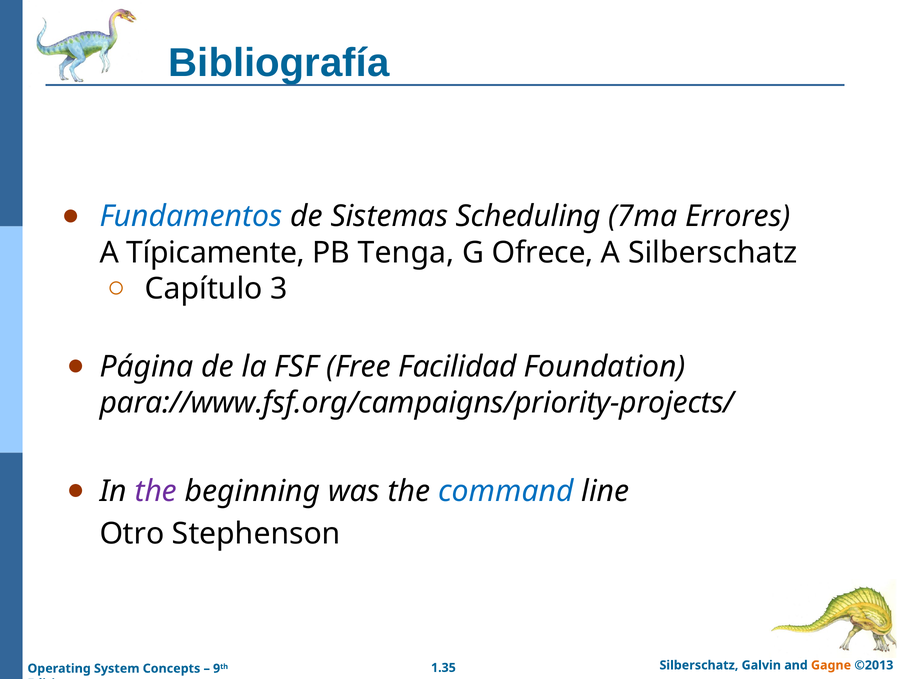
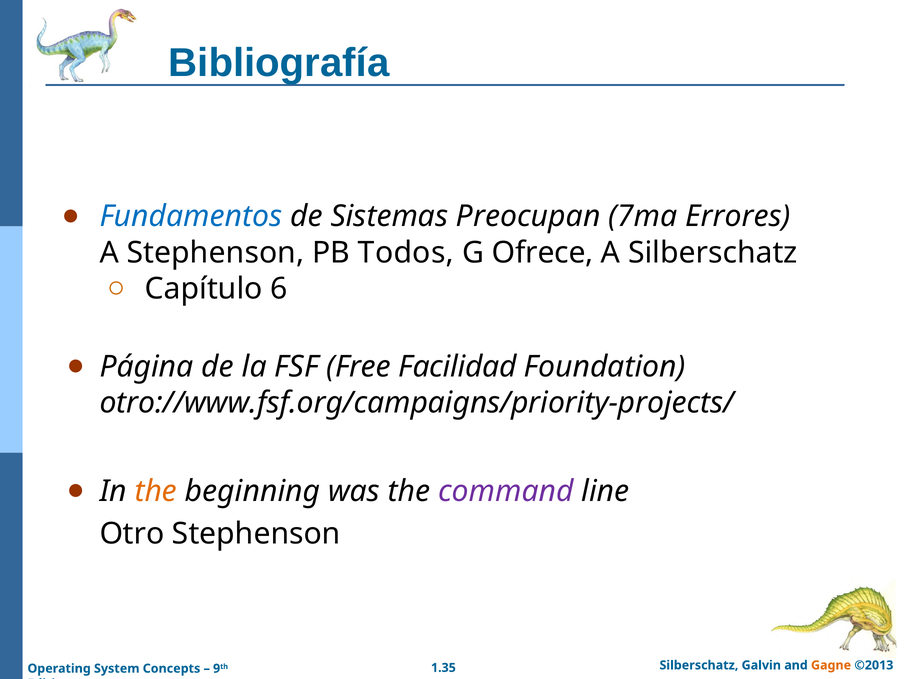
Scheduling: Scheduling -> Preocupan
A Típicamente: Típicamente -> Stephenson
Tenga: Tenga -> Todos
3: 3 -> 6
para://www.fsf.org/campaigns/priority-projects/: para://www.fsf.org/campaigns/priority-projects/ -> otro://www.fsf.org/campaigns/priority-projects/
the at (156, 491) colour: purple -> orange
command colour: blue -> purple
